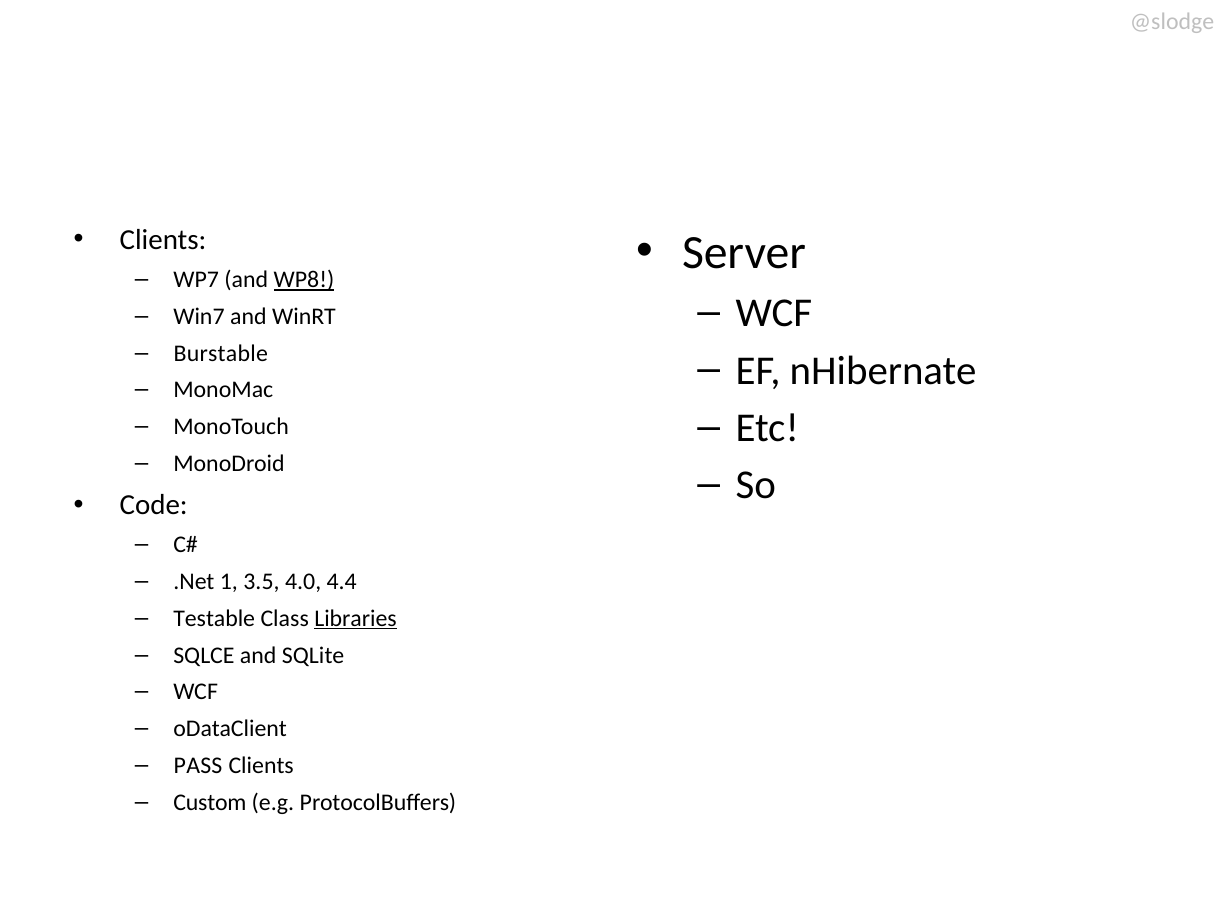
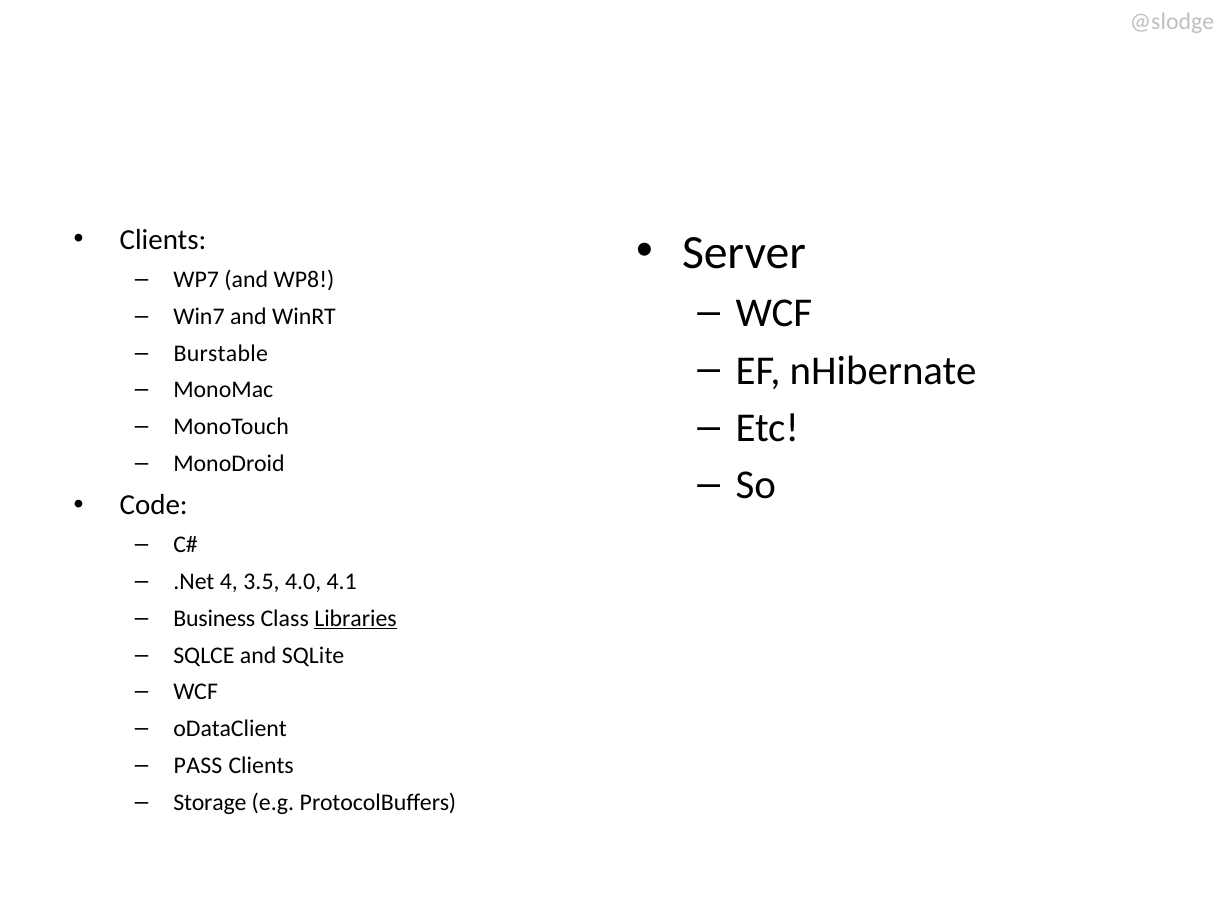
WP8 underline: present -> none
1: 1 -> 4
4.4: 4.4 -> 4.1
Testable: Testable -> Business
Custom: Custom -> Storage
